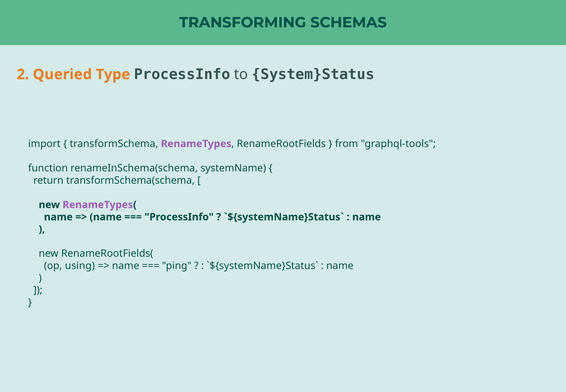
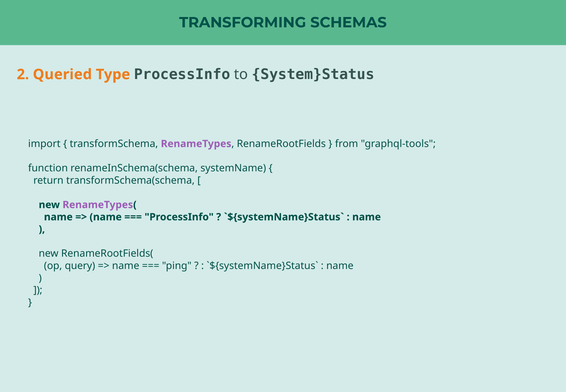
using: using -> query
